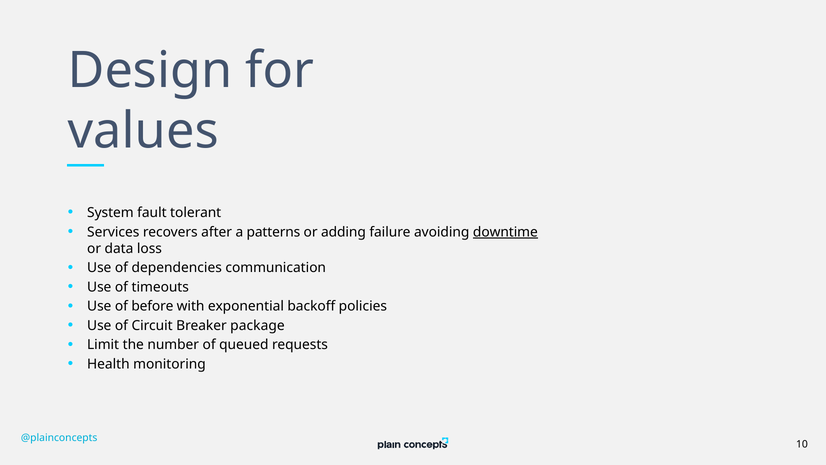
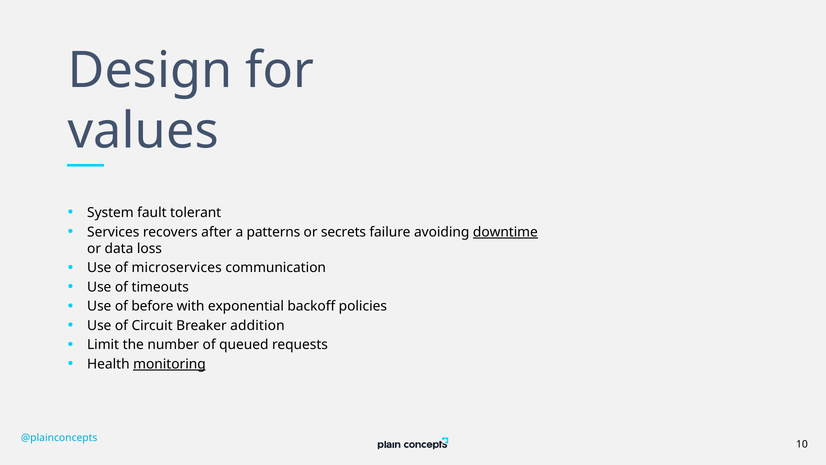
adding: adding -> secrets
dependencies: dependencies -> microservices
package: package -> addition
monitoring underline: none -> present
